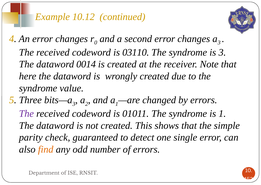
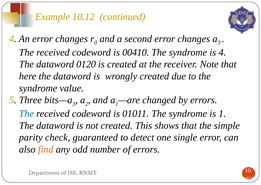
03110: 03110 -> 00410
is 3: 3 -> 4
0014: 0014 -> 0120
The at (26, 113) colour: purple -> blue
